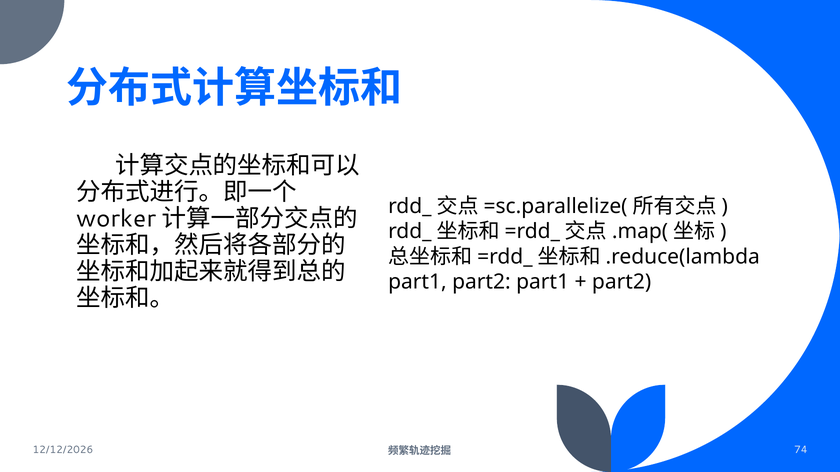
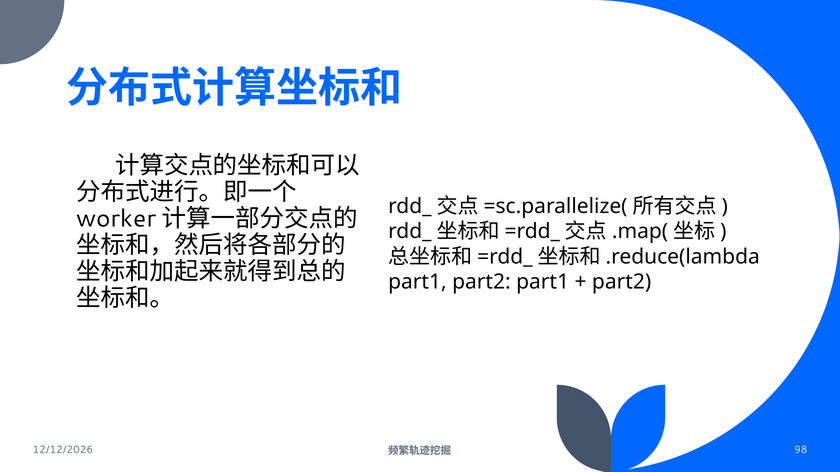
74: 74 -> 98
